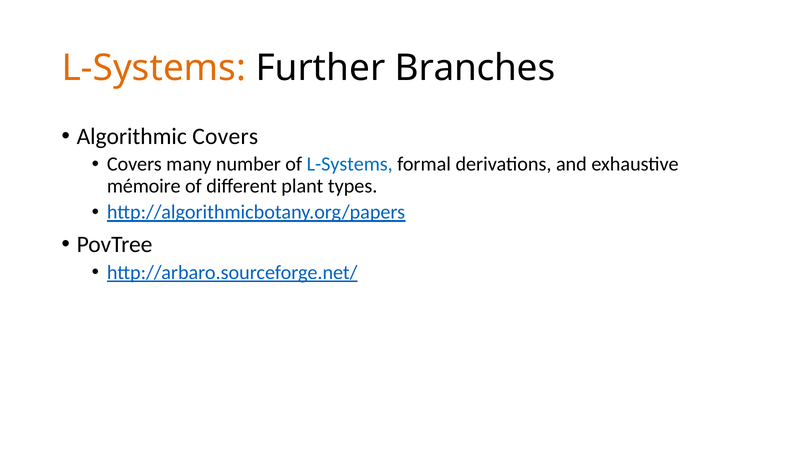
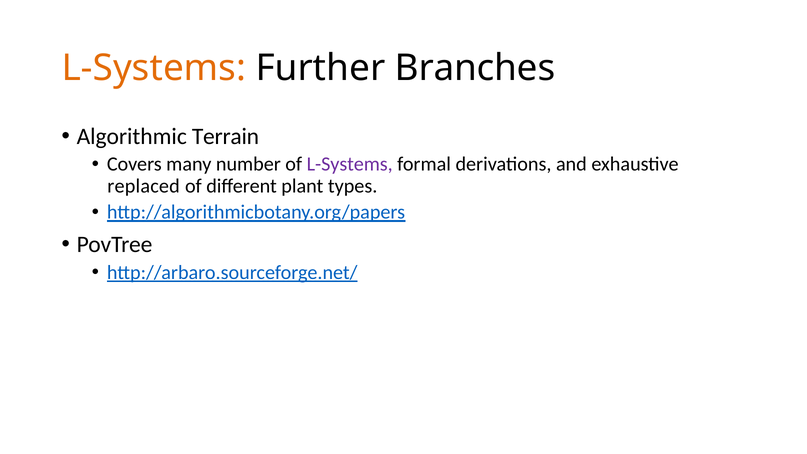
Algorithmic Covers: Covers -> Terrain
L-Systems at (350, 164) colour: blue -> purple
mémoire: mémoire -> replaced
